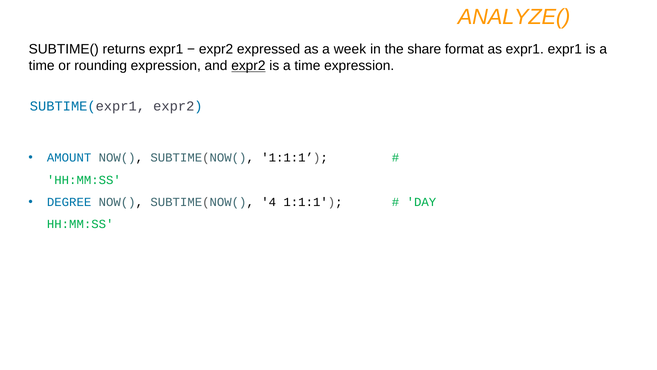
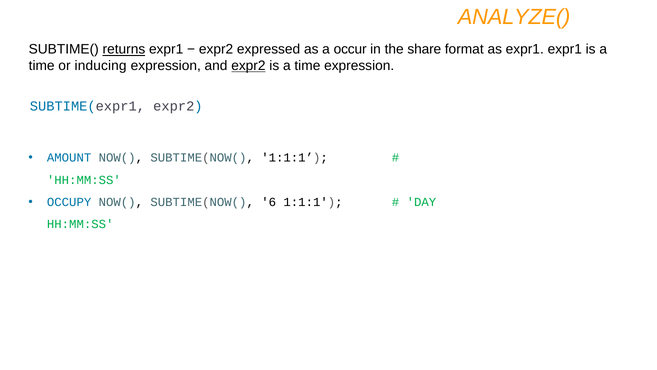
returns underline: none -> present
week: week -> occur
rounding: rounding -> inducing
DEGREE: DEGREE -> OCCUPY
4: 4 -> 6
